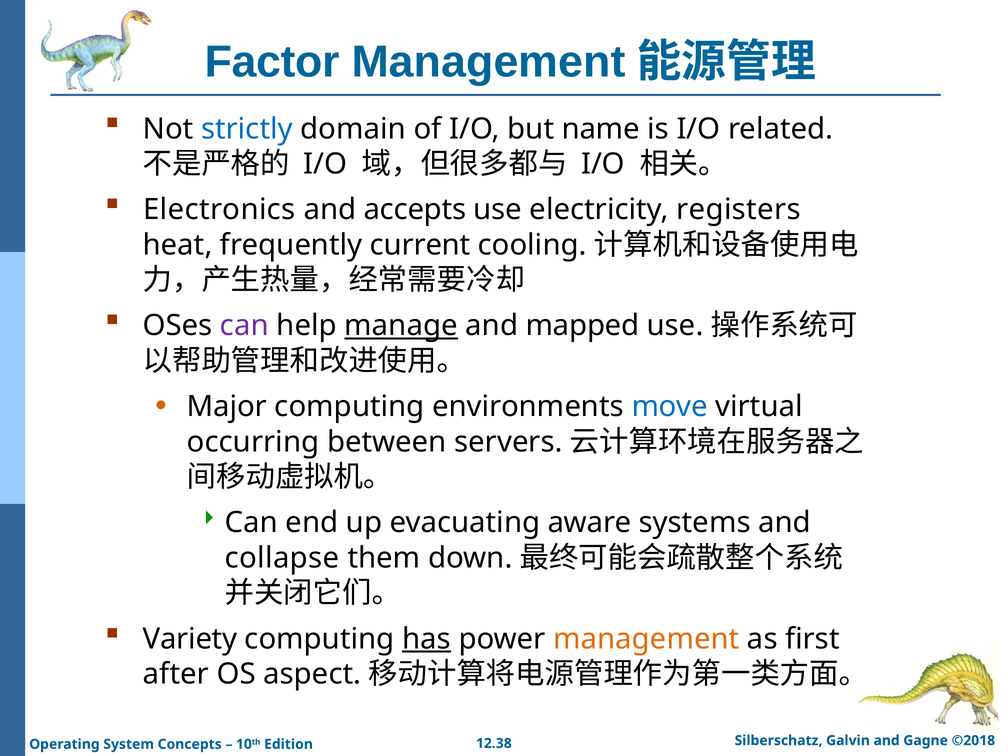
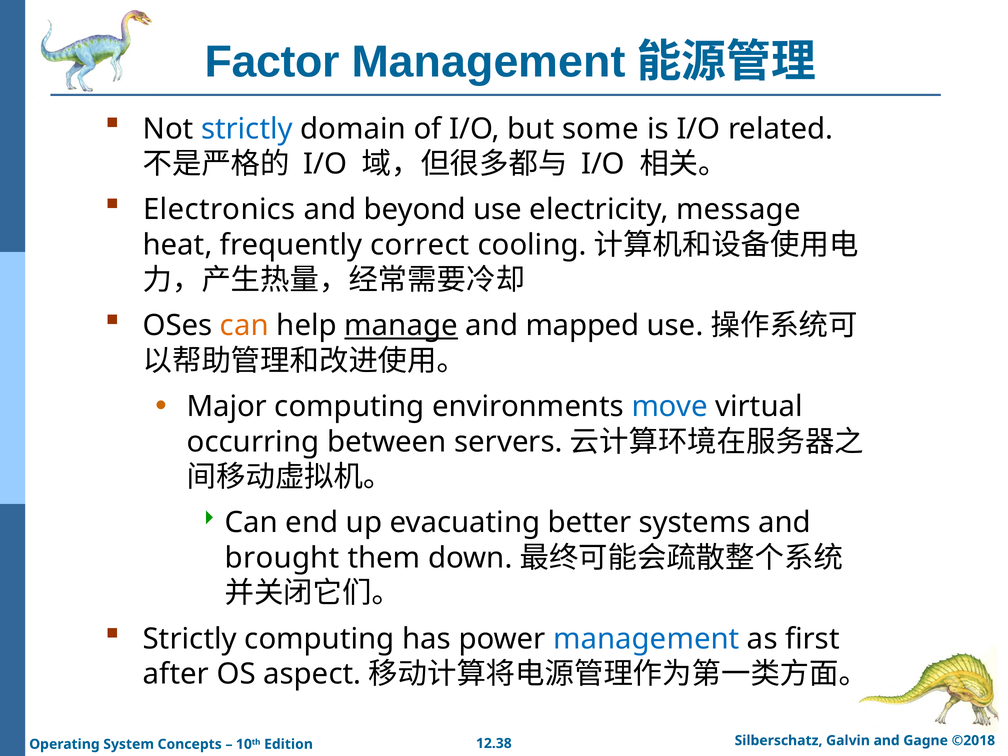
name: name -> some
accepts: accepts -> beyond
registers: registers -> message
current: current -> correct
can at (244, 326) colour: purple -> orange
aware: aware -> better
collapse: collapse -> brought
Variety at (190, 639): Variety -> Strictly
has underline: present -> none
management at (646, 639) colour: orange -> blue
